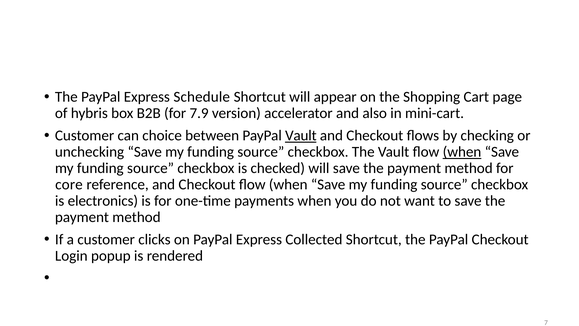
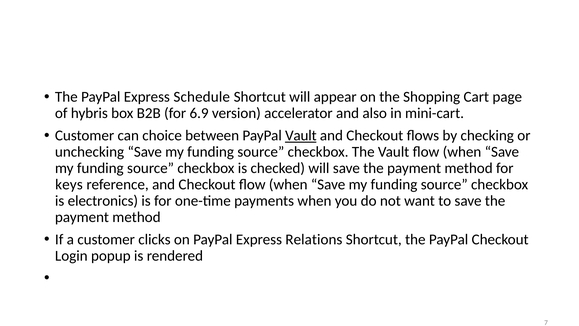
7.9: 7.9 -> 6.9
when at (462, 152) underline: present -> none
core: core -> keys
Collected: Collected -> Relations
